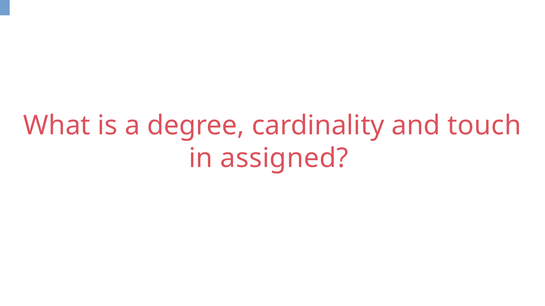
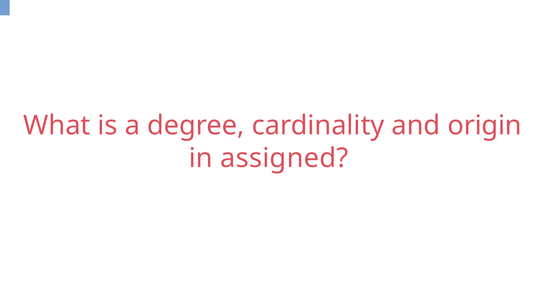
touch: touch -> origin
